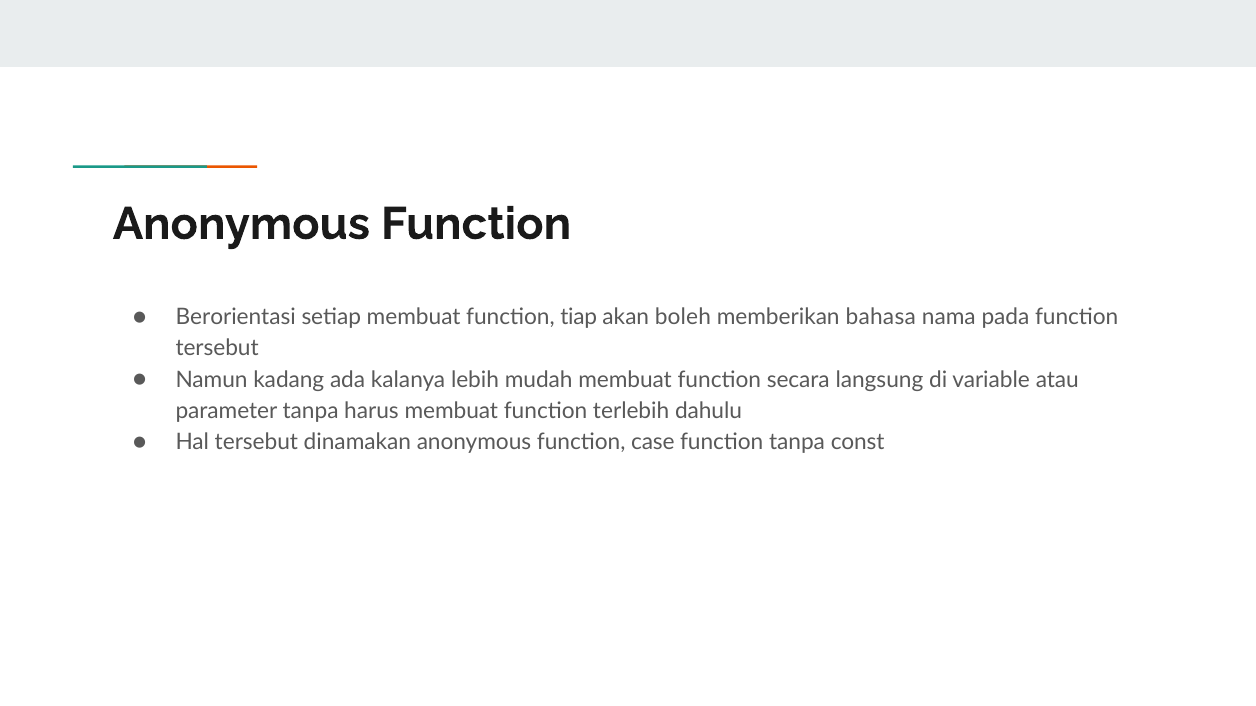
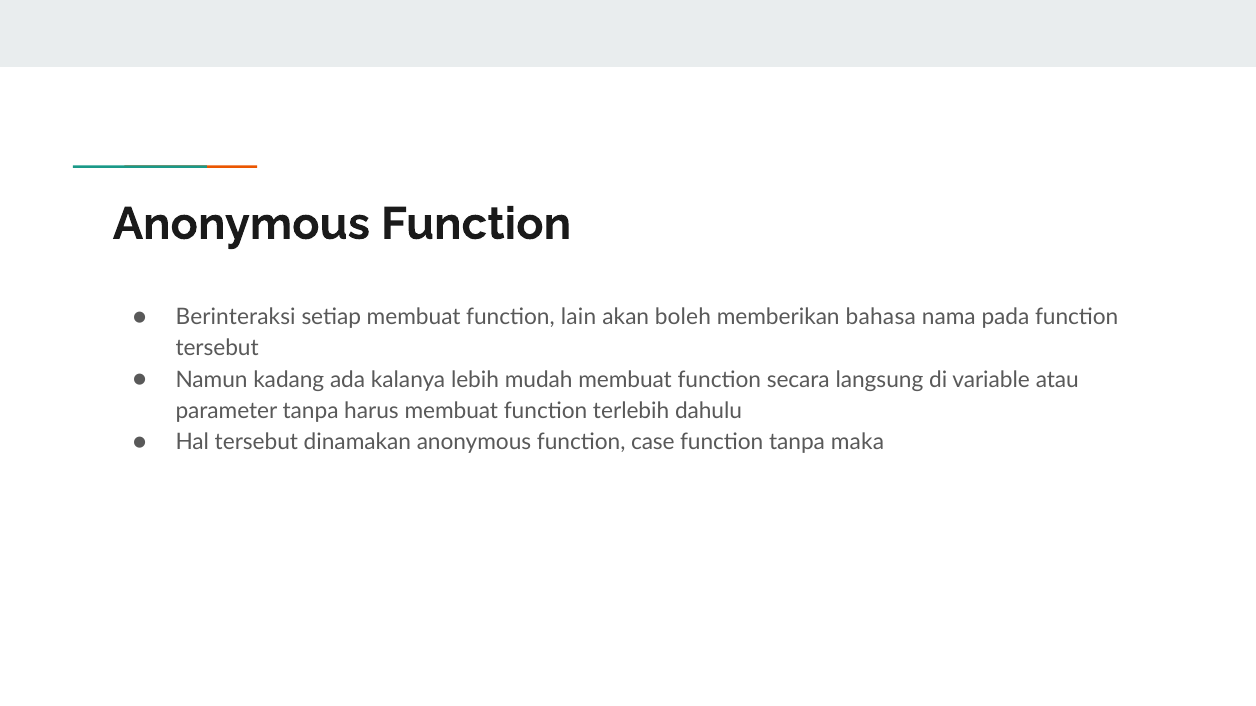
Berorientasi: Berorientasi -> Berinteraksi
tiap: tiap -> lain
const: const -> maka
